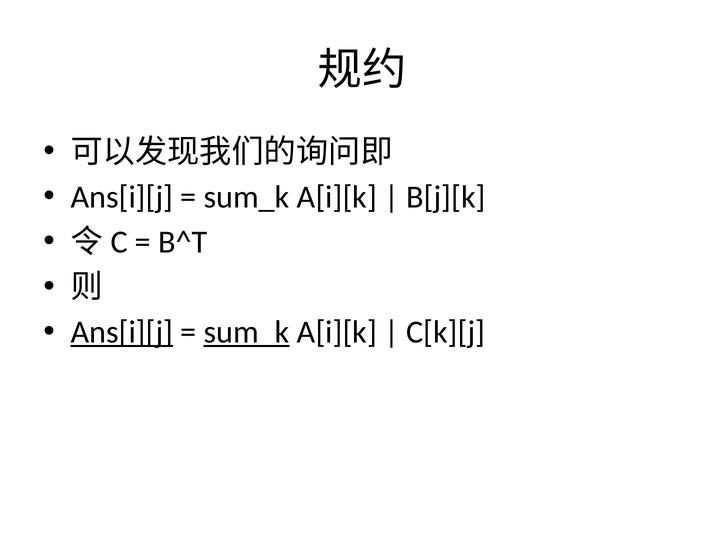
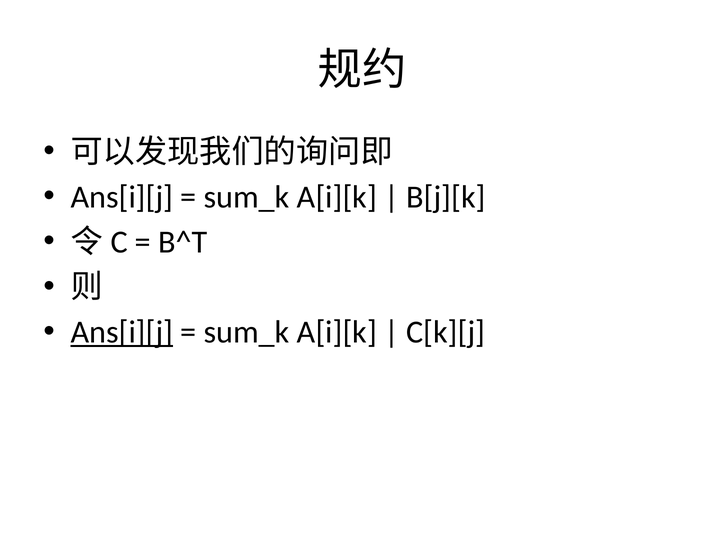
sum_k at (247, 332) underline: present -> none
